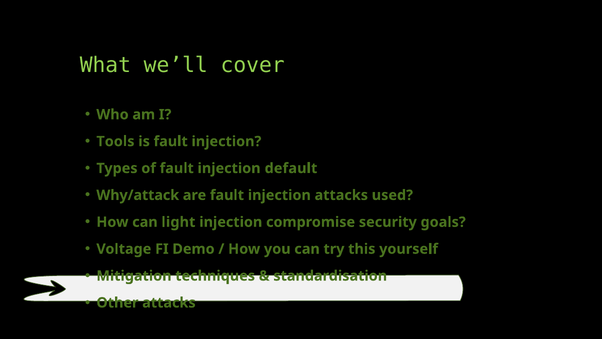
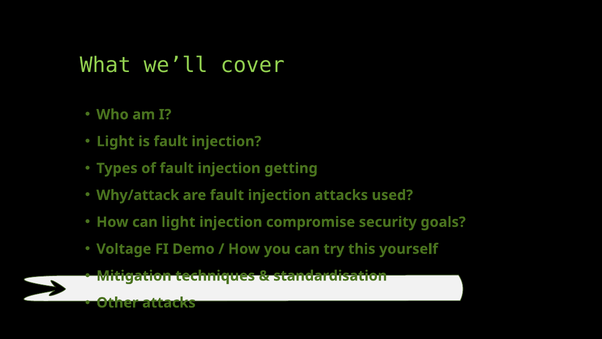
Tools at (115, 141): Tools -> Light
default: default -> getting
